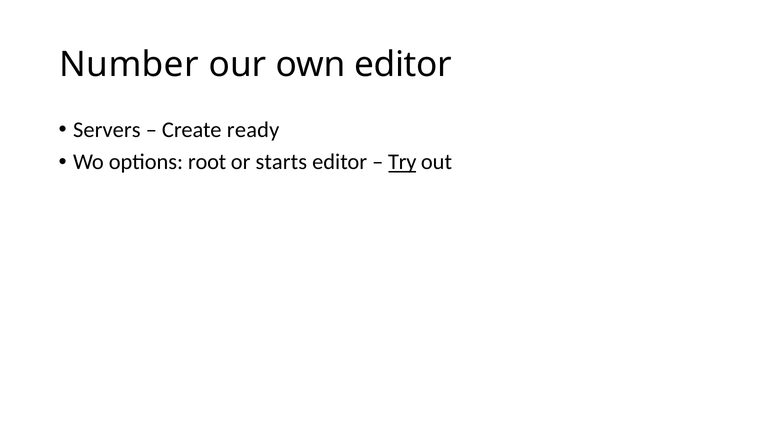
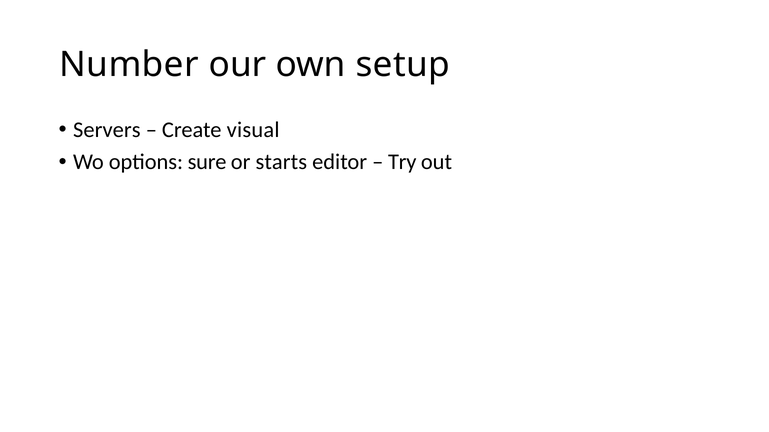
own editor: editor -> setup
ready: ready -> visual
root: root -> sure
Try underline: present -> none
